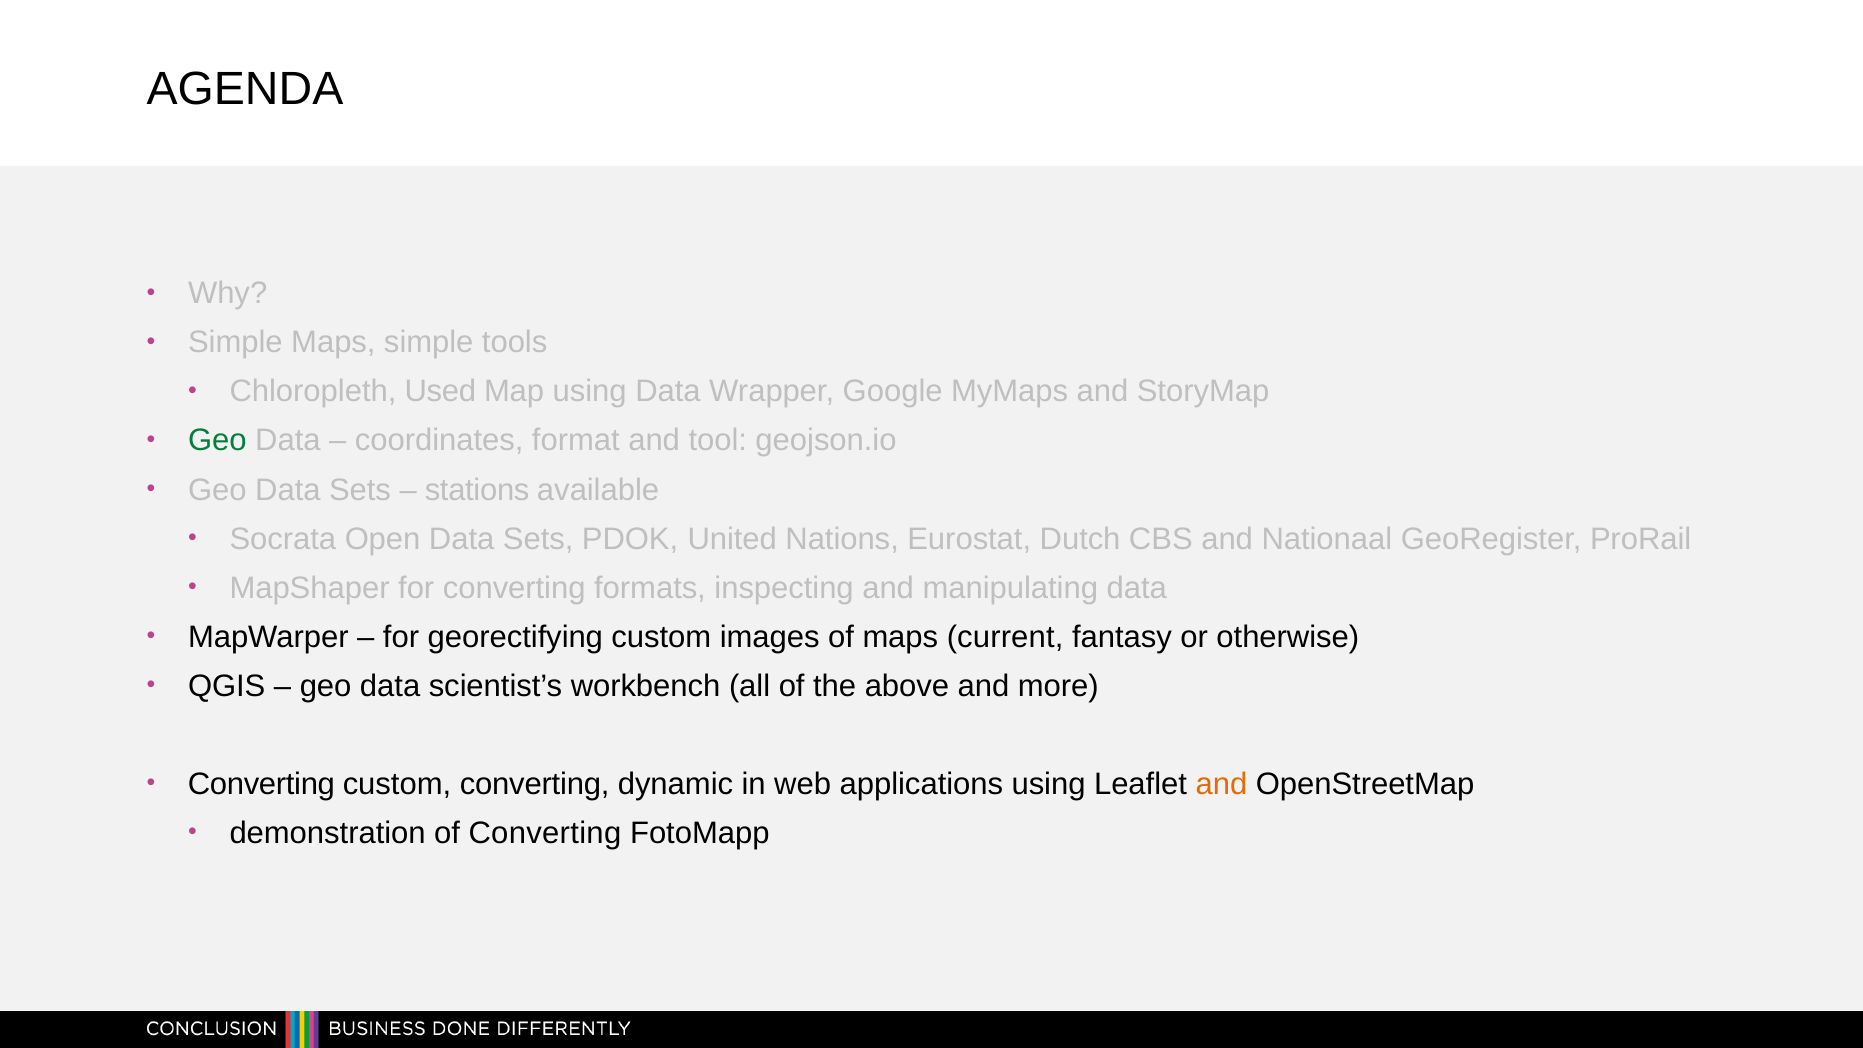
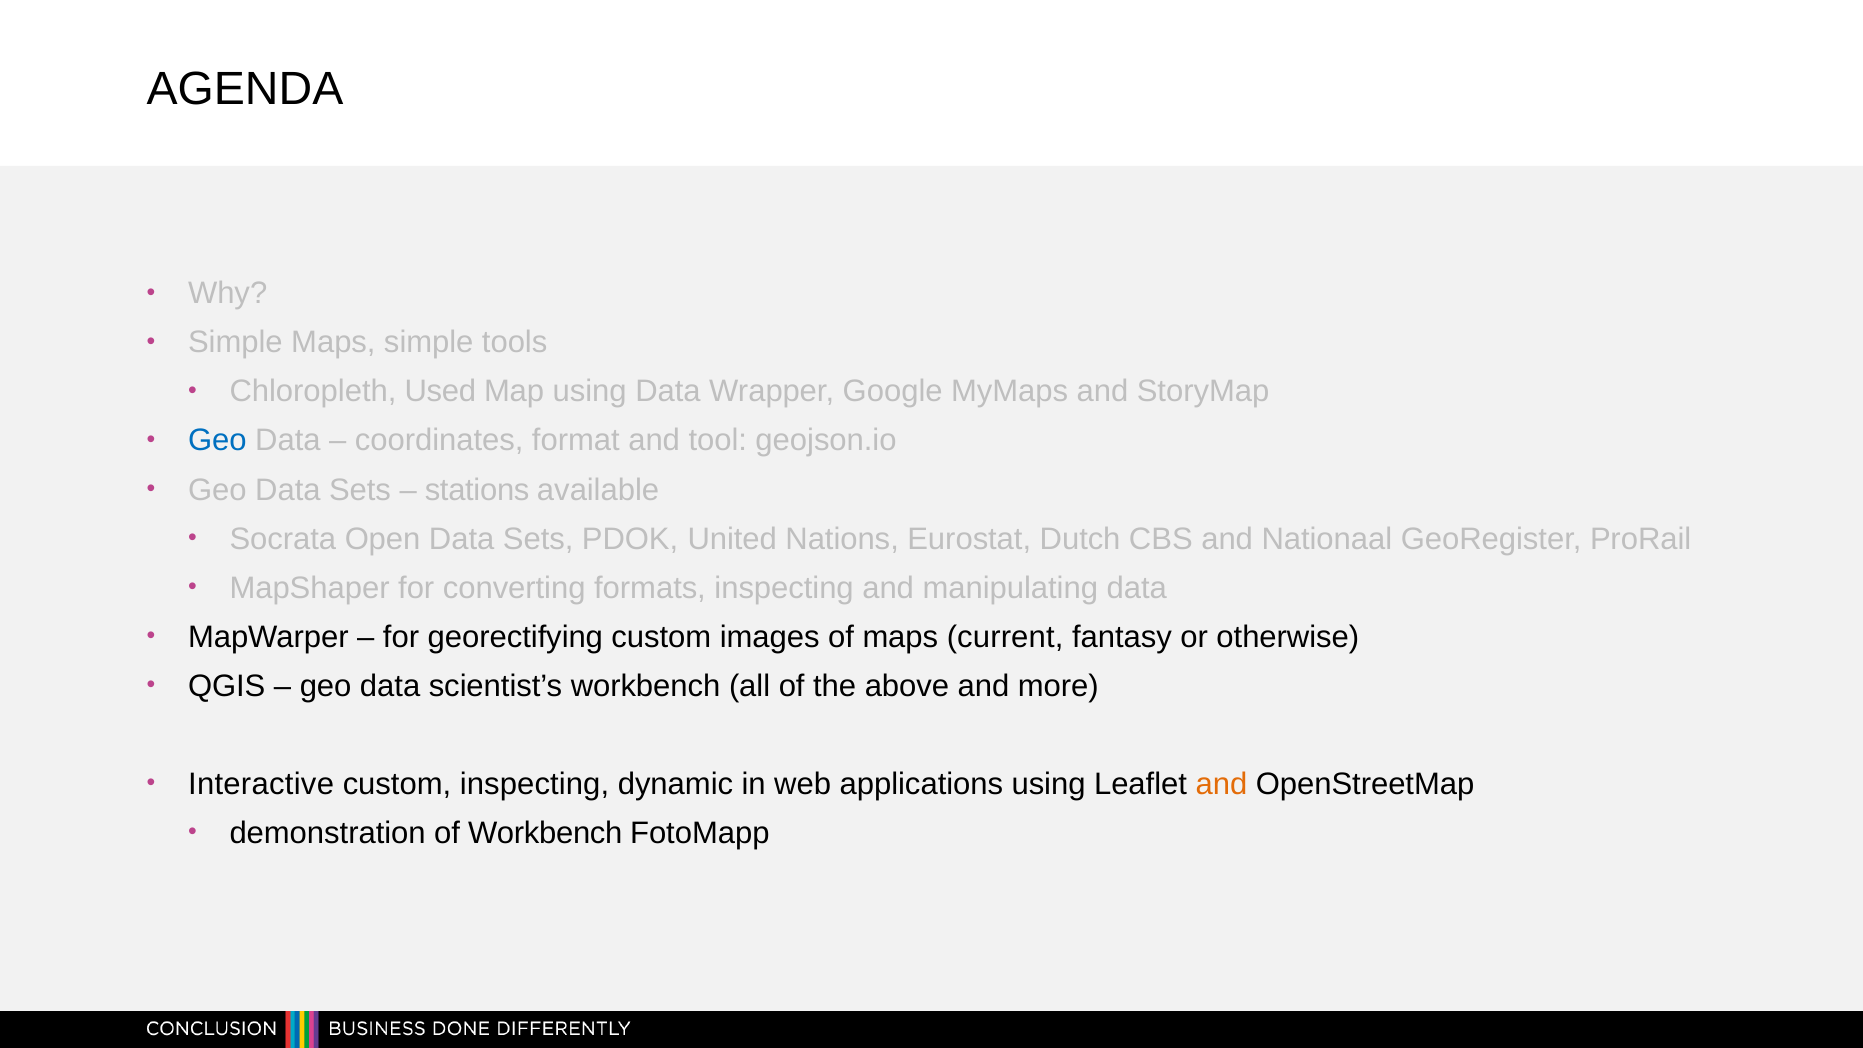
Geo at (217, 441) colour: green -> blue
Converting at (261, 784): Converting -> Interactive
custom converting: converting -> inspecting
of Converting: Converting -> Workbench
